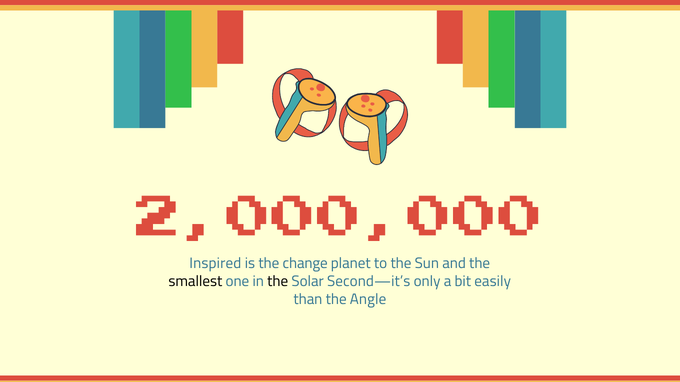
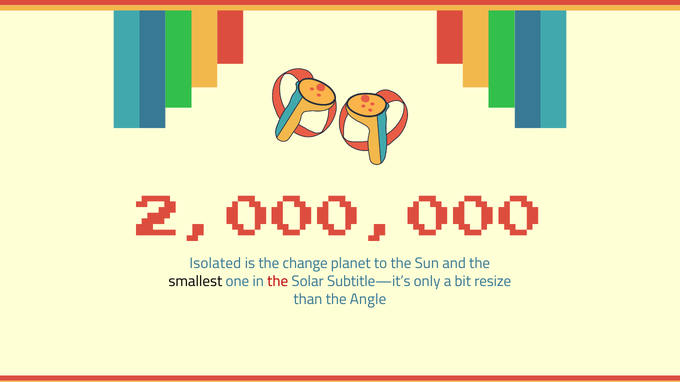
Inspired: Inspired -> Isolated
the at (278, 282) colour: black -> red
Second—it’s: Second—it’s -> Subtitle—it’s
easily: easily -> resize
